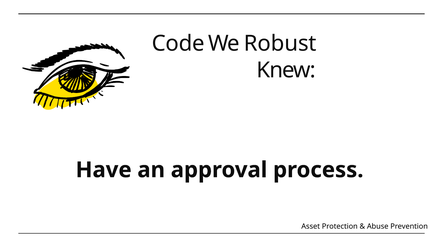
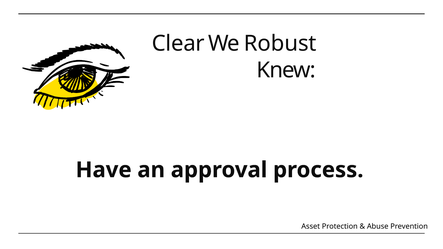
Code: Code -> Clear
